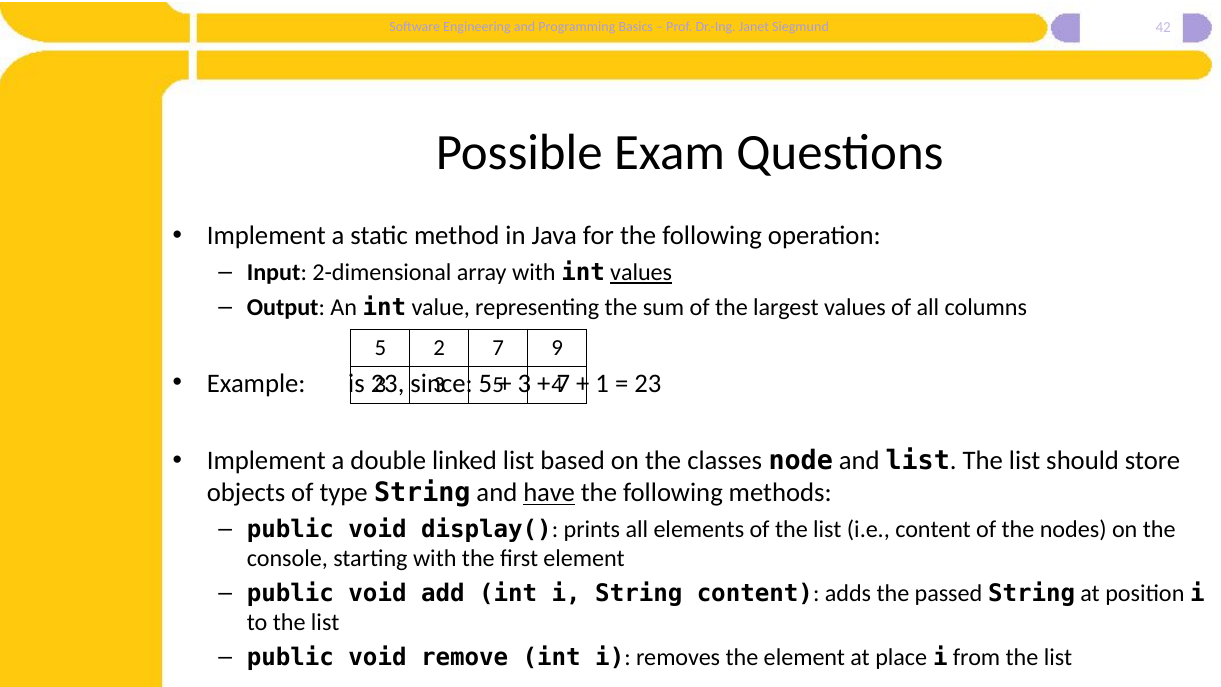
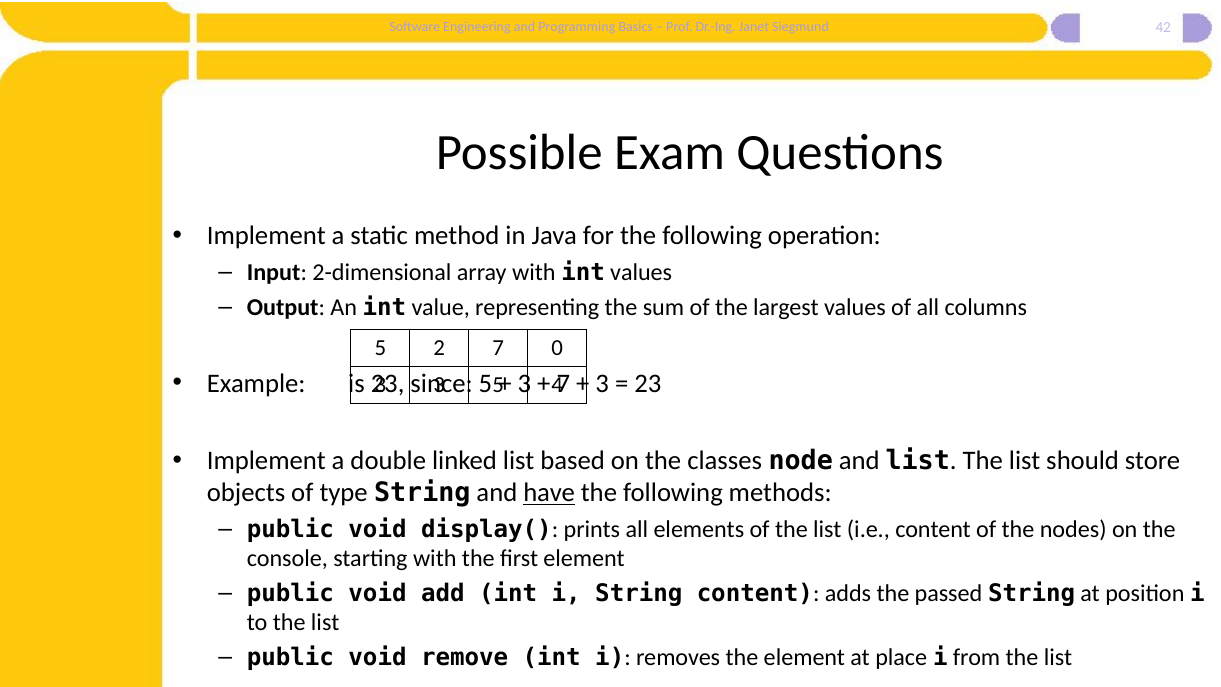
values at (641, 273) underline: present -> none
9: 9 -> 0
1 at (602, 384): 1 -> 3
